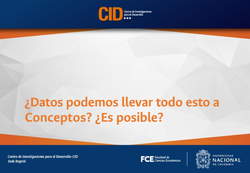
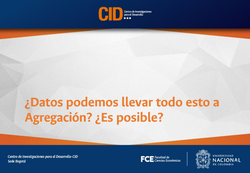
Conceptos: Conceptos -> Agregación
